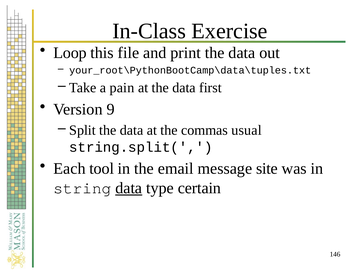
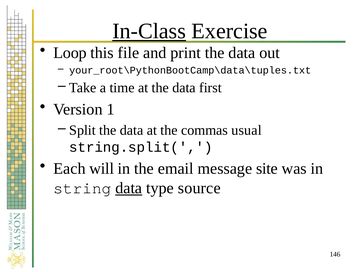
In-Class underline: none -> present
pain: pain -> time
9: 9 -> 1
tool: tool -> will
certain: certain -> source
